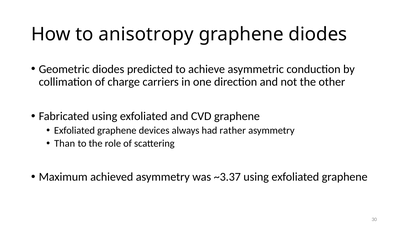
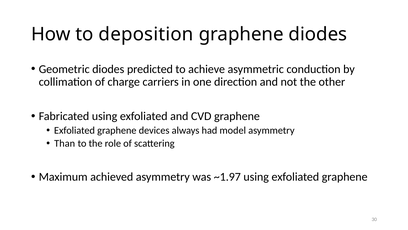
anisotropy: anisotropy -> deposition
rather: rather -> model
~3.37: ~3.37 -> ~1.97
